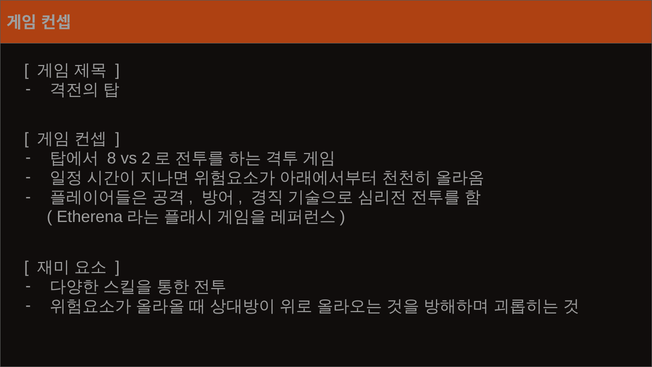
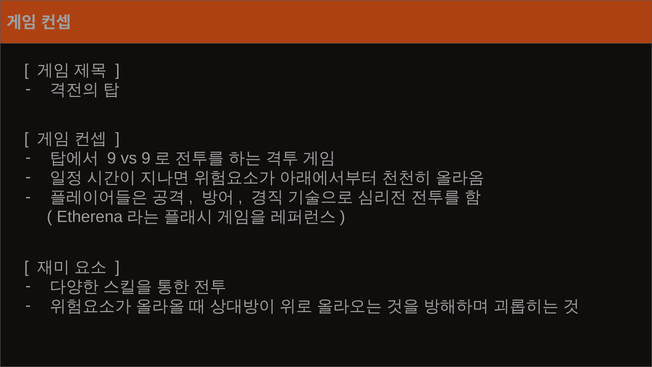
8 at (112, 158): 8 -> 9
vs 2: 2 -> 9
